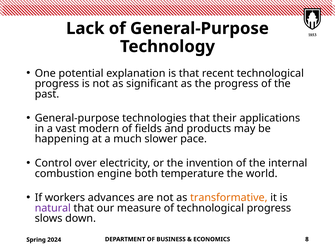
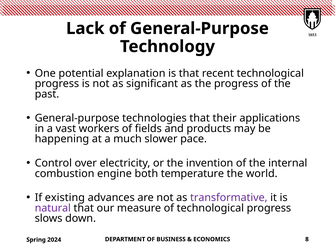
modern: modern -> workers
workers: workers -> existing
transformative colour: orange -> purple
